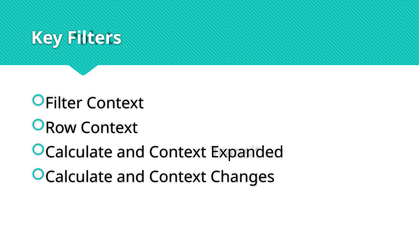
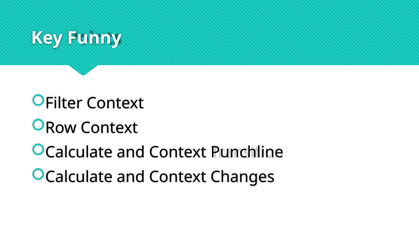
Filters: Filters -> Funny
Expanded: Expanded -> Punchline
